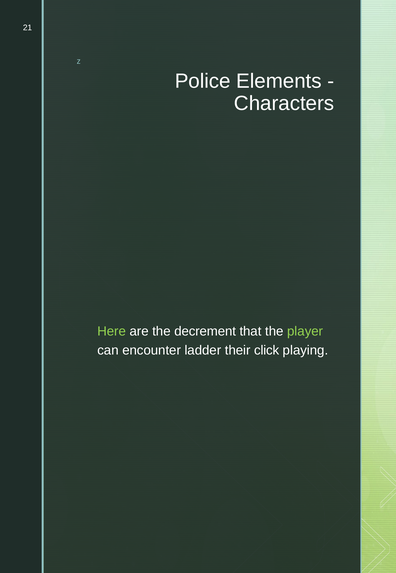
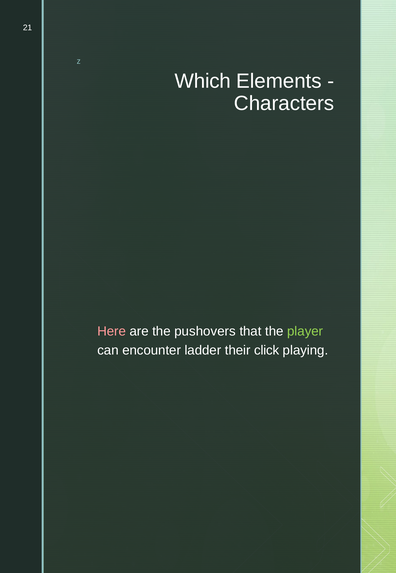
Police: Police -> Which
Here colour: light green -> pink
decrement: decrement -> pushovers
